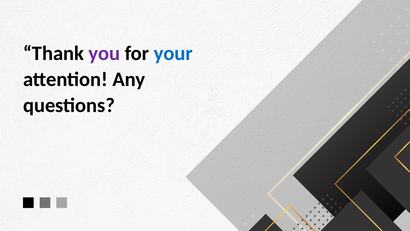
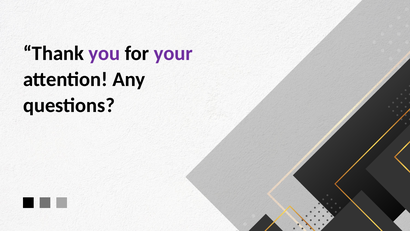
your colour: blue -> purple
